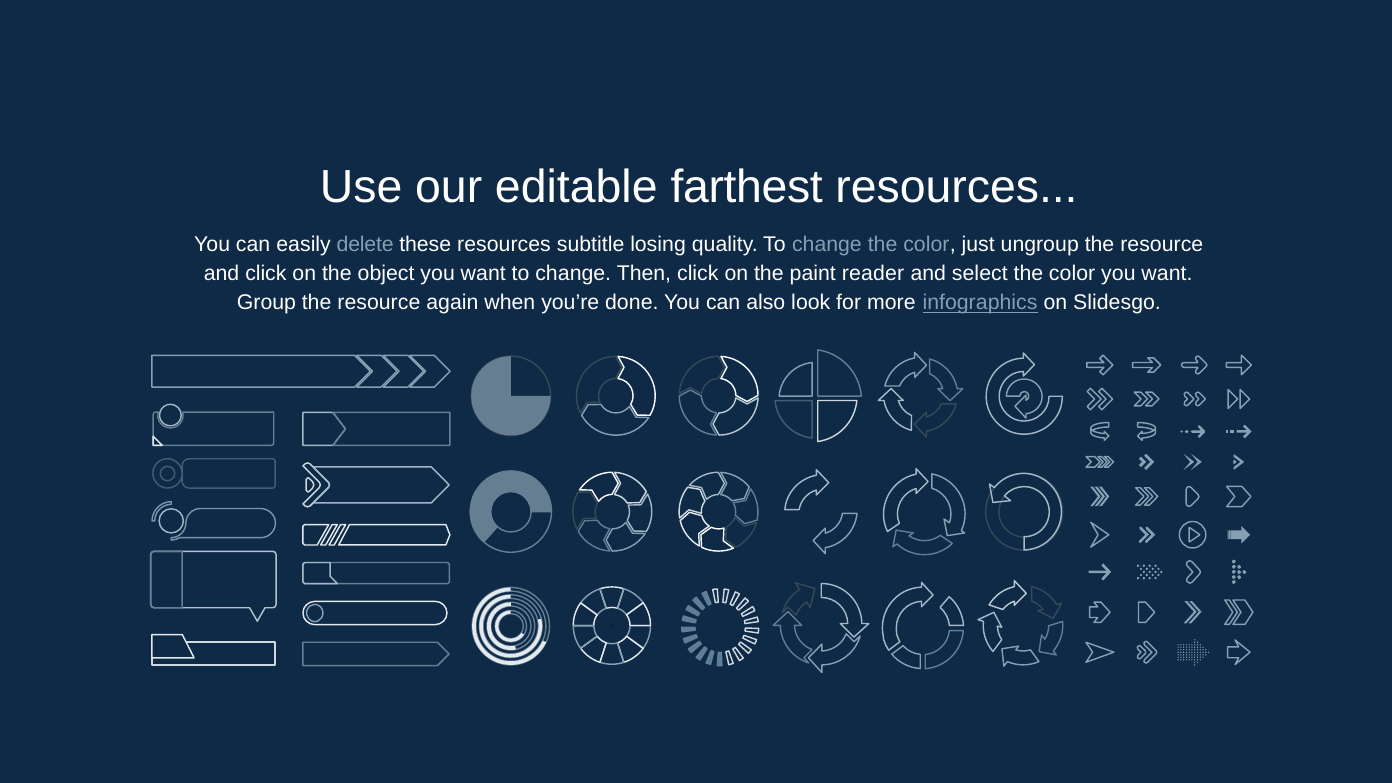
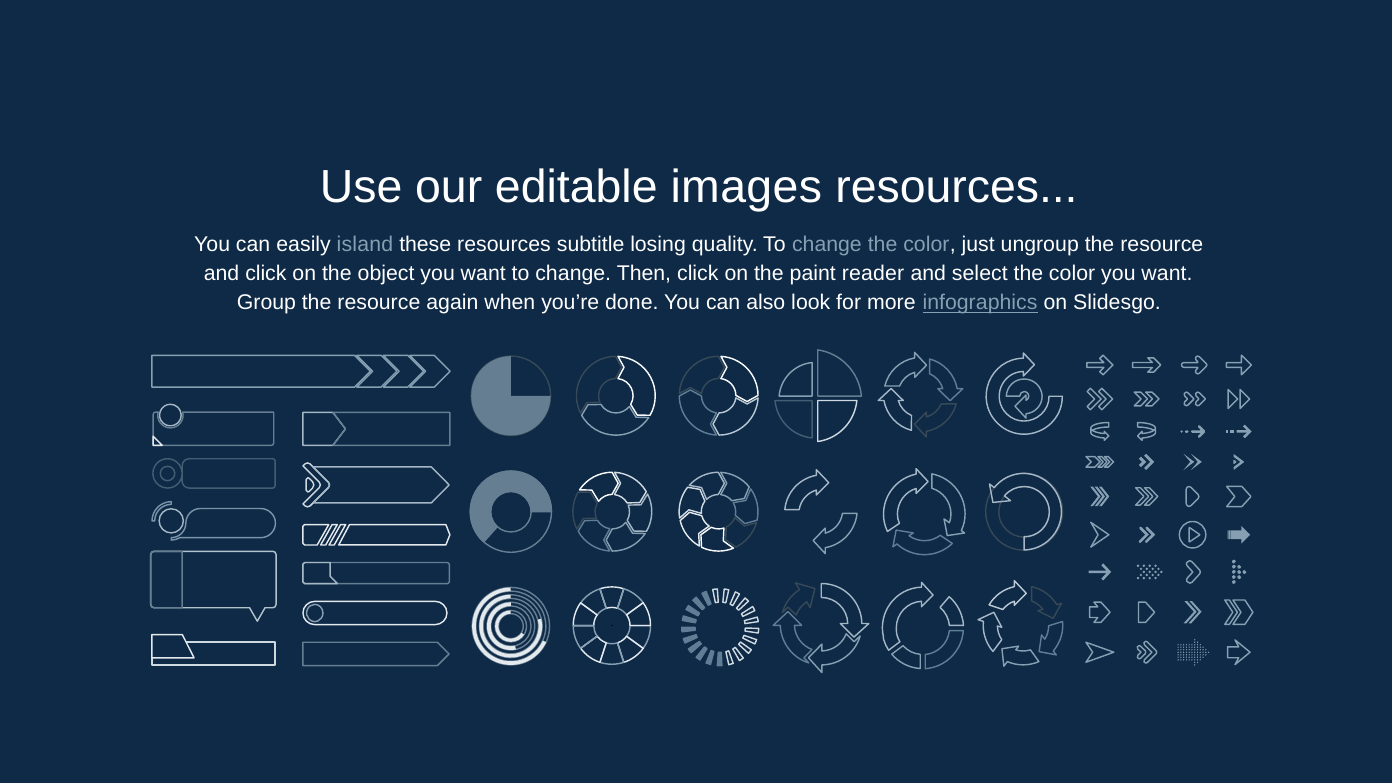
farthest: farthest -> images
delete: delete -> island
